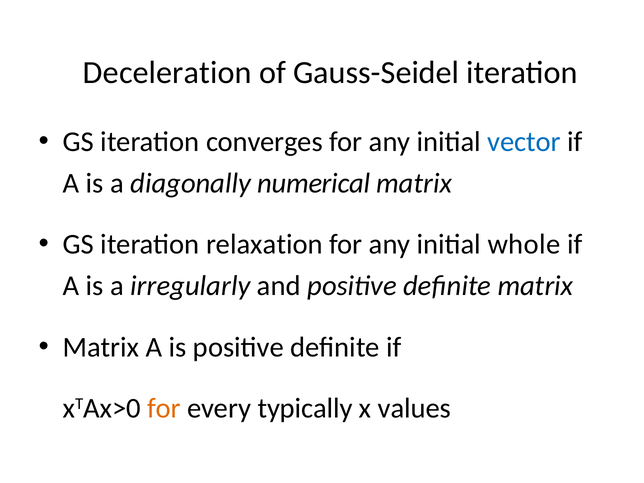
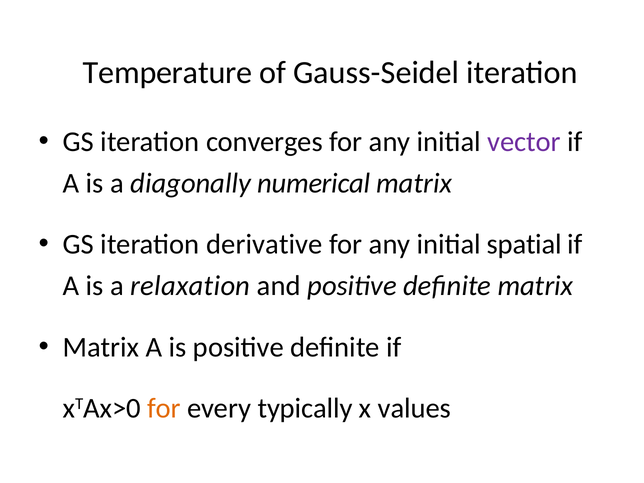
Deceleration: Deceleration -> Temperature
vector colour: blue -> purple
relaxation: relaxation -> derivative
whole: whole -> spatial
irregularly: irregularly -> relaxation
